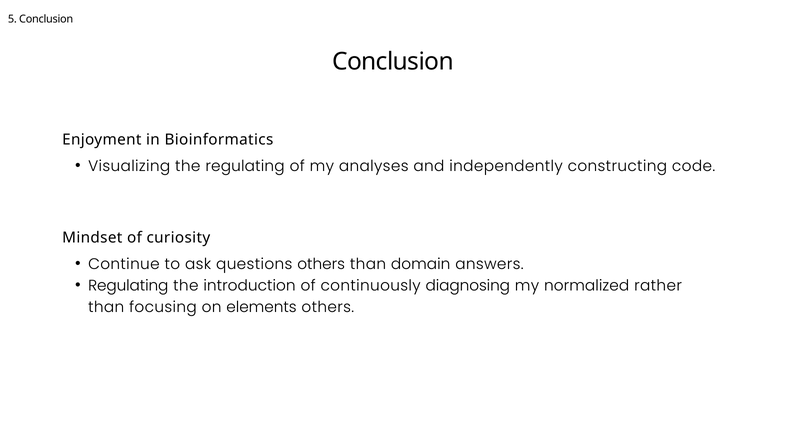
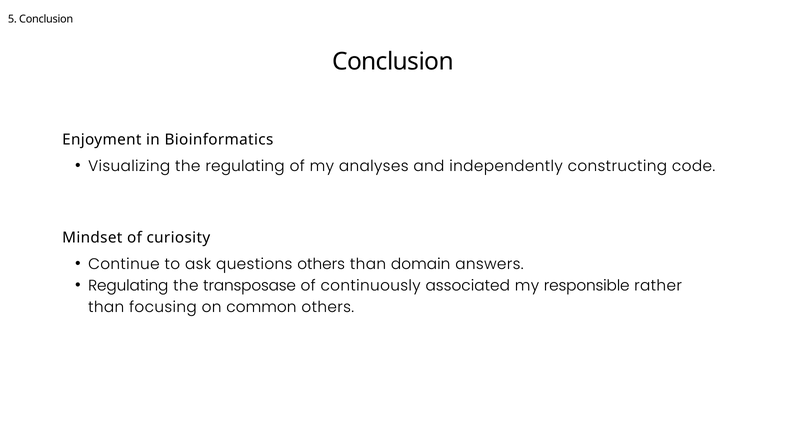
introduction: introduction -> transposase
diagnosing: diagnosing -> associated
normalized: normalized -> responsible
elements: elements -> common
